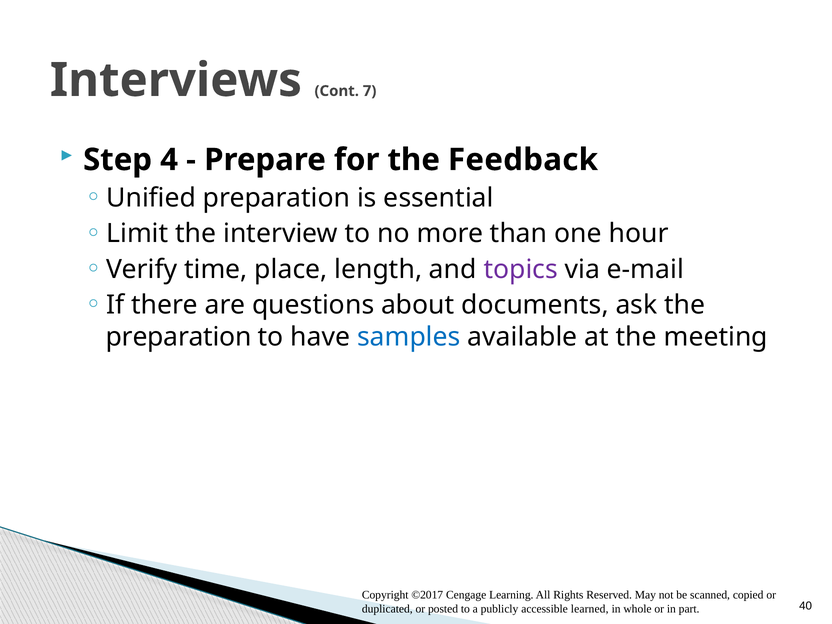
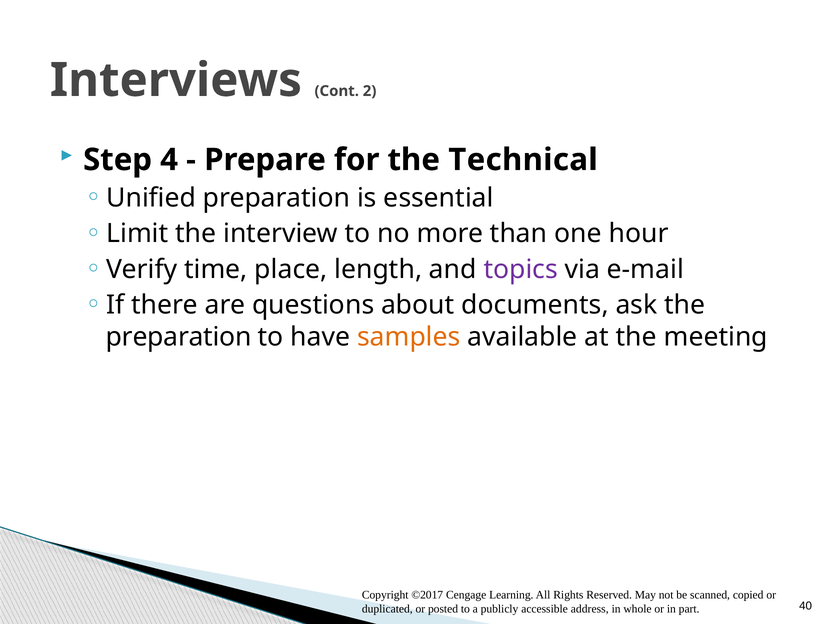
7: 7 -> 2
Feedback: Feedback -> Technical
samples colour: blue -> orange
learned: learned -> address
